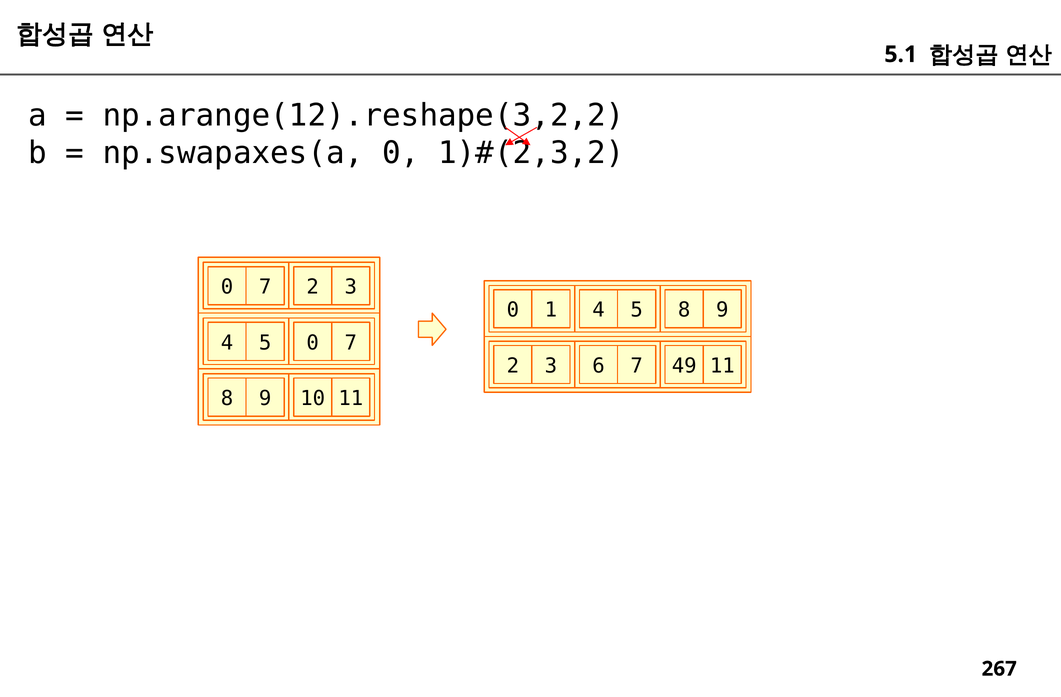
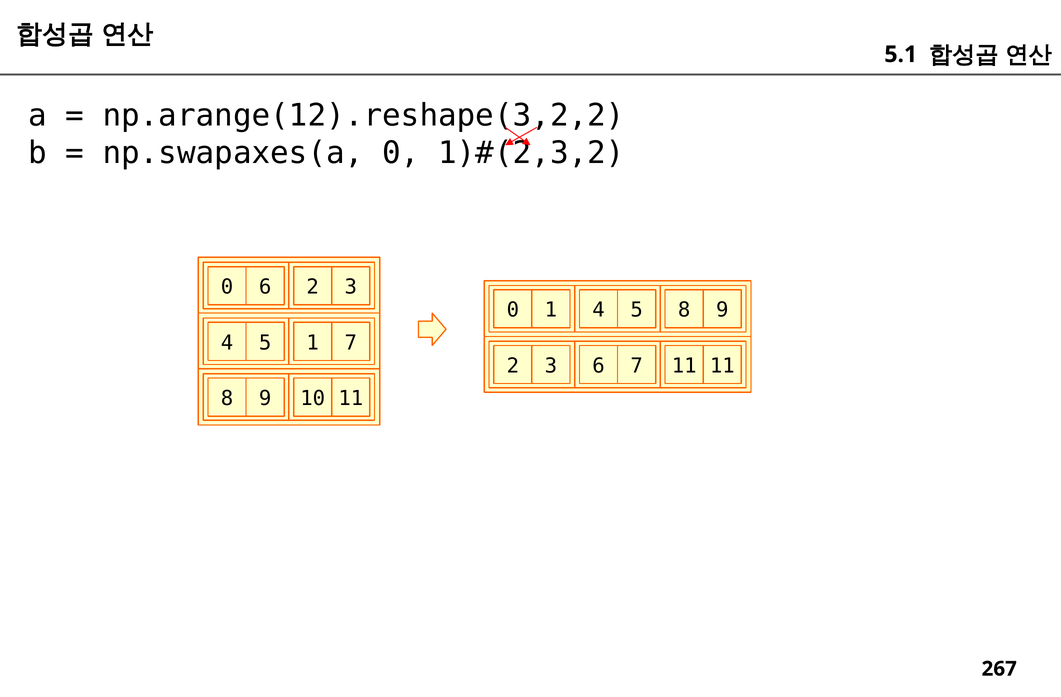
7 at (265, 287): 7 -> 6
5 0: 0 -> 1
7 49: 49 -> 11
